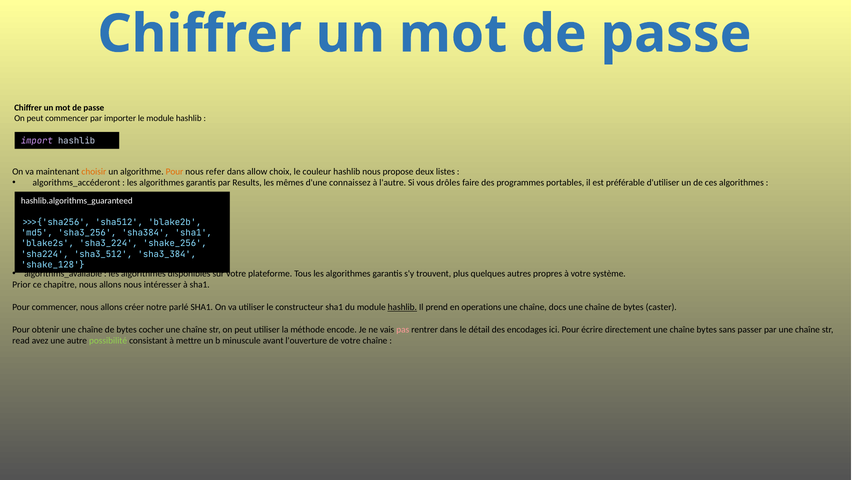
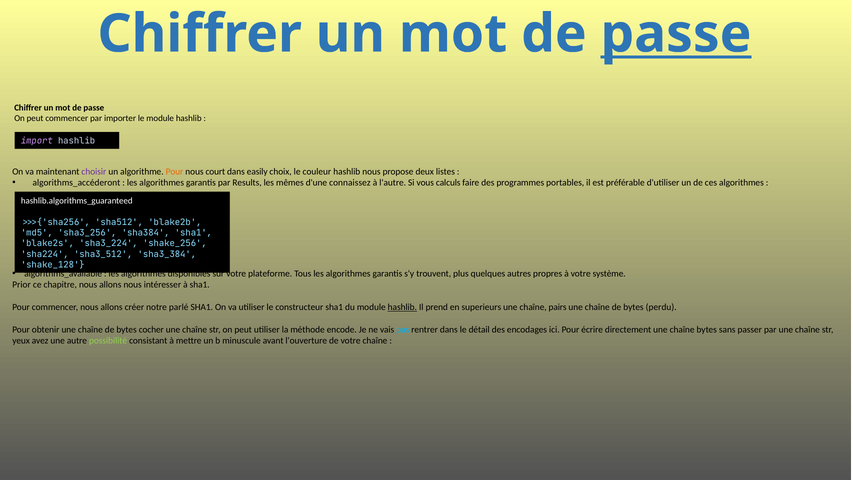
passe at (676, 34) underline: none -> present
choisir colour: orange -> purple
refer: refer -> court
allow: allow -> easily
drôles: drôles -> calculs
operations: operations -> superieurs
docs: docs -> pairs
caster: caster -> perdu
pas colour: pink -> light blue
read: read -> yeux
